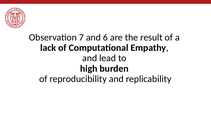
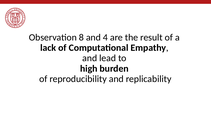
7: 7 -> 8
6: 6 -> 4
